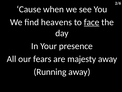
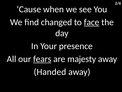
heavens: heavens -> changed
fears underline: none -> present
Running: Running -> Handed
